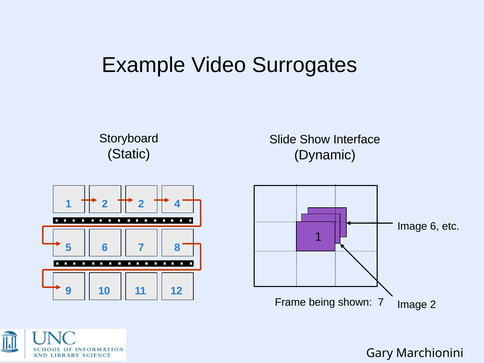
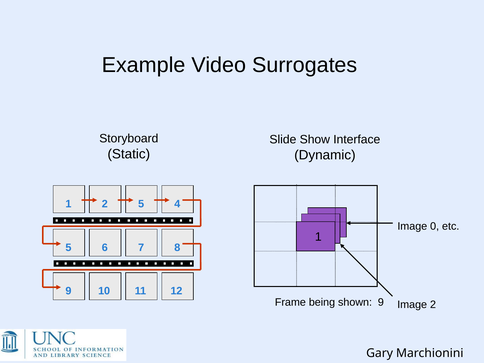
2 2: 2 -> 5
Image 6: 6 -> 0
shown 7: 7 -> 9
